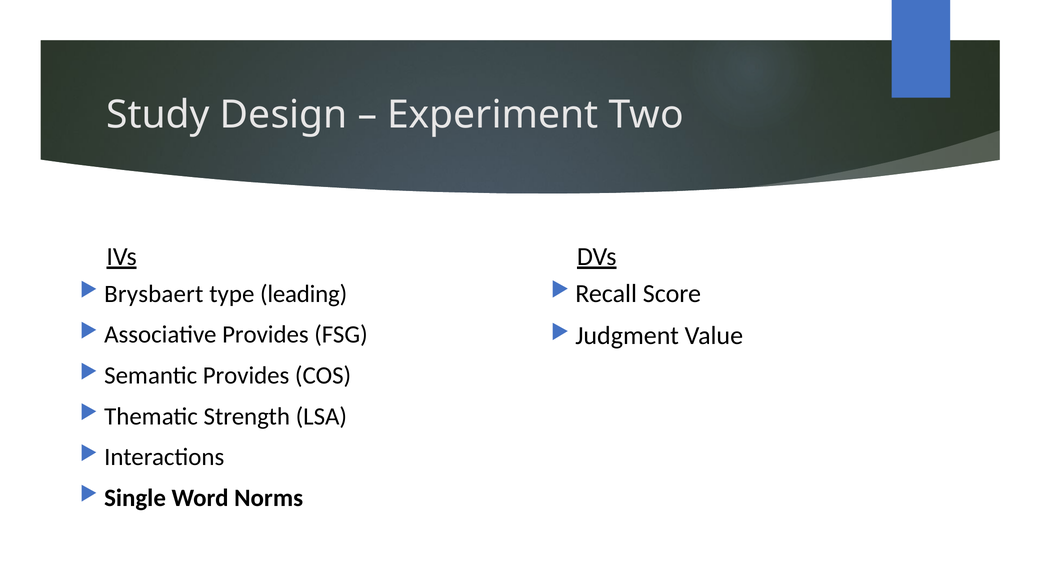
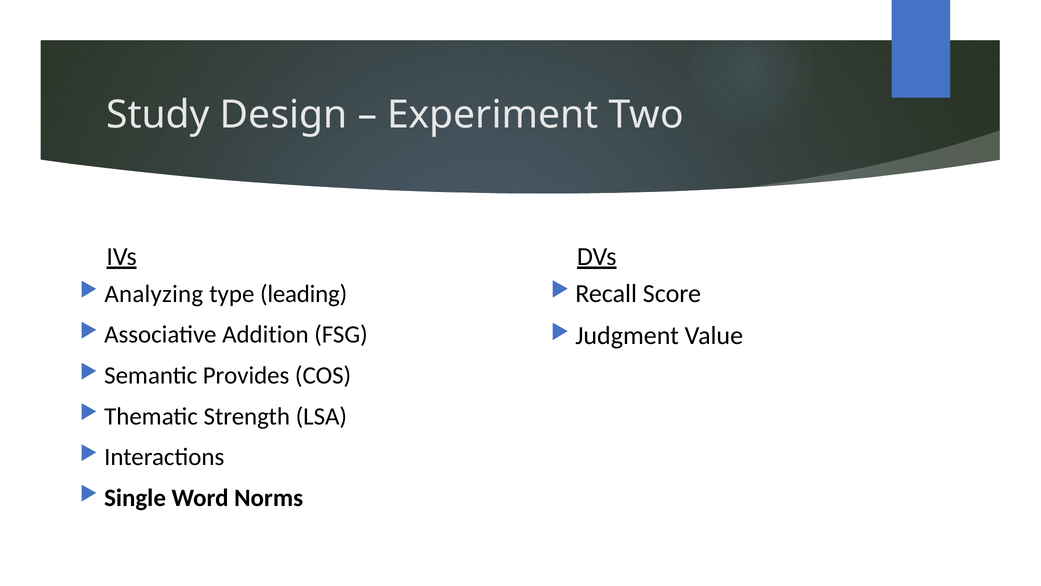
Brysbaert: Brysbaert -> Analyzing
Associative Provides: Provides -> Addition
